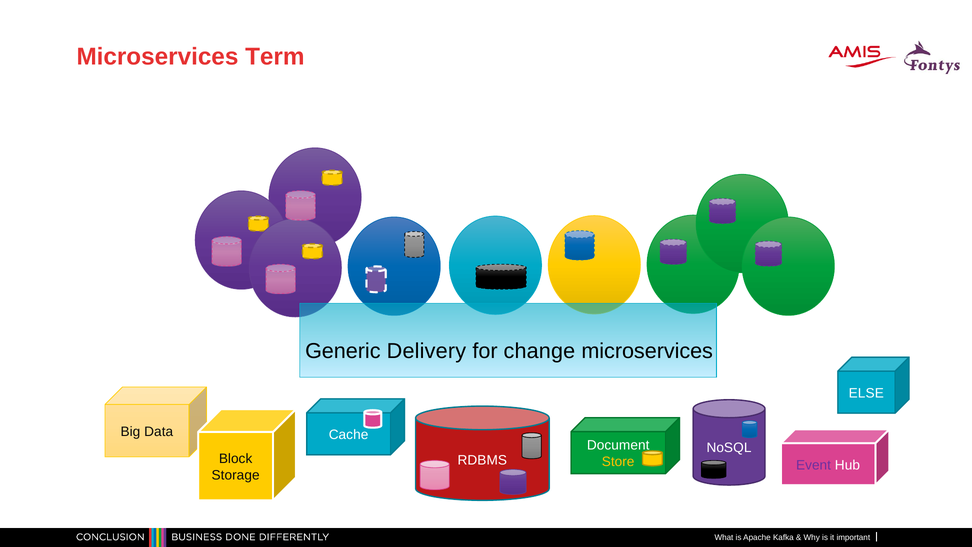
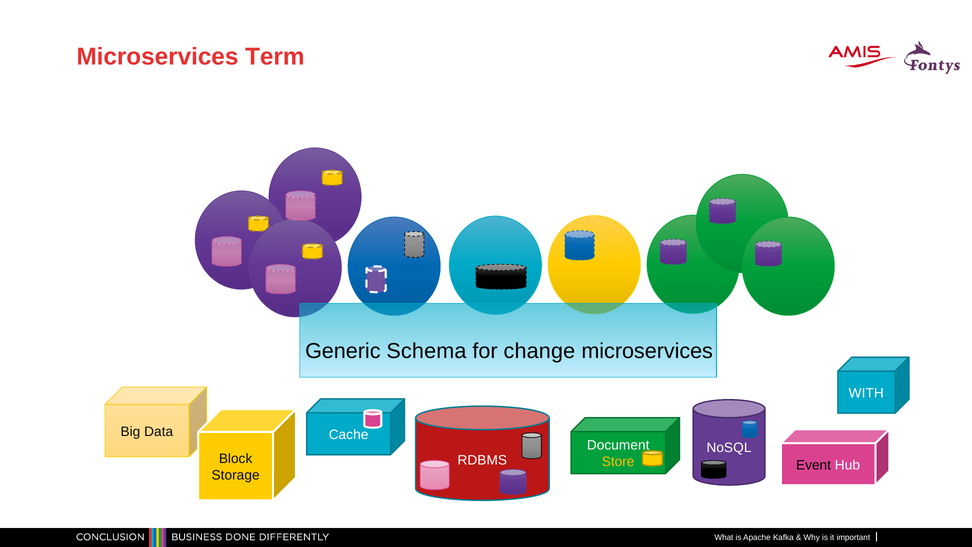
Delivery: Delivery -> Schema
ELSE: ELSE -> WITH
Event colour: purple -> black
